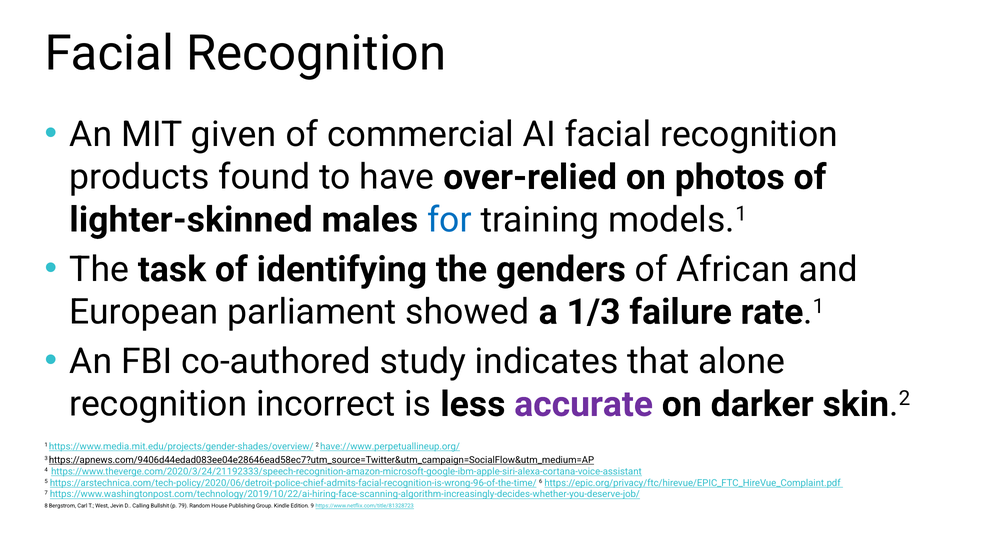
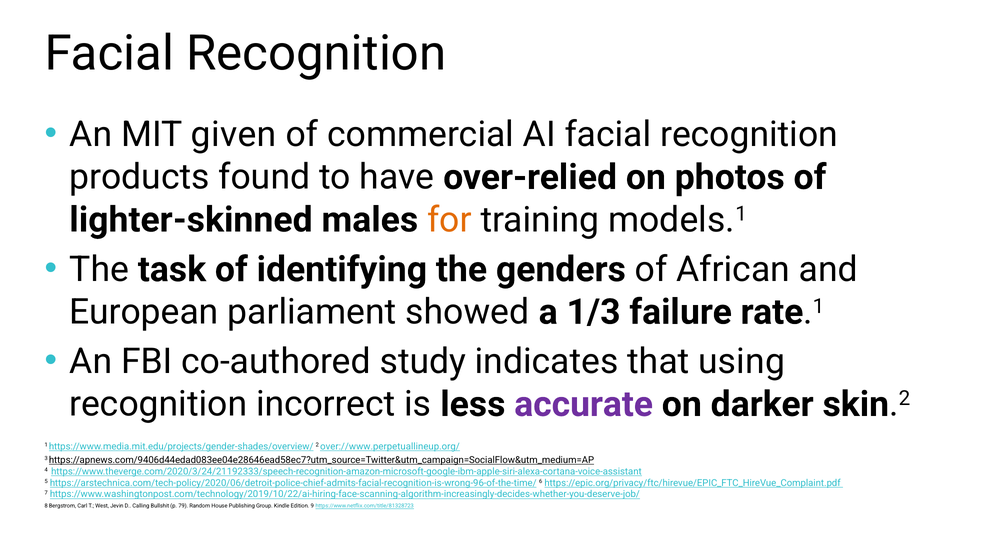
for colour: blue -> orange
alone: alone -> using
have://www.perpetuallineup.org/: have://www.perpetuallineup.org/ -> over://www.perpetuallineup.org/
